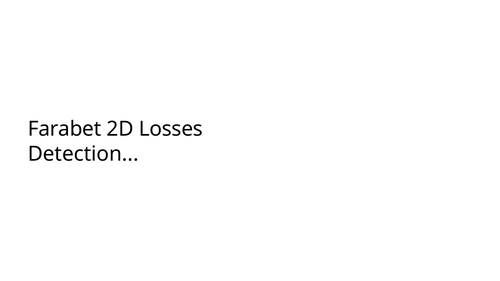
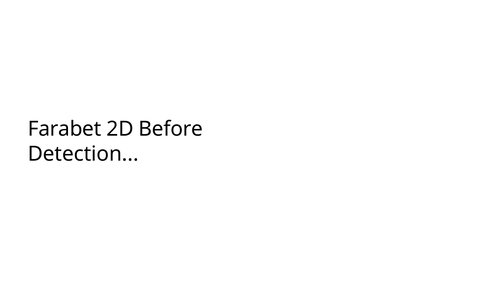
Losses: Losses -> Before
